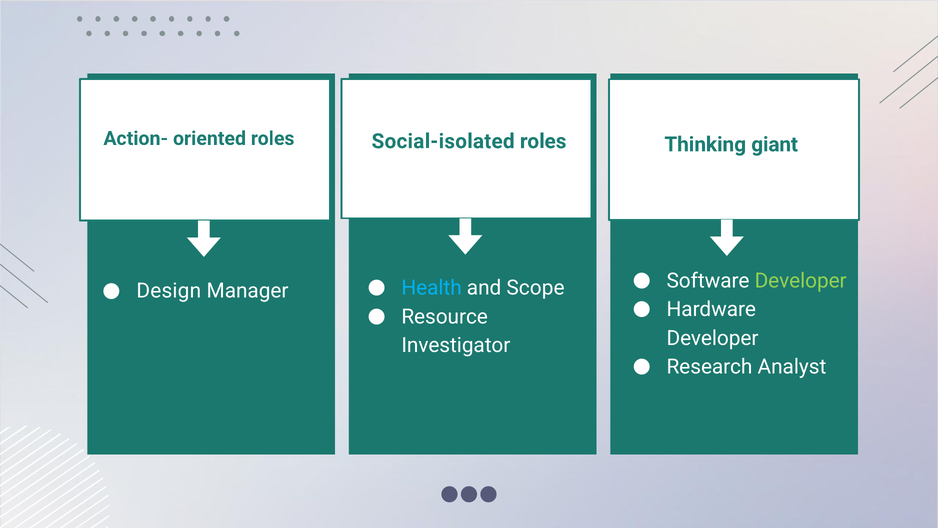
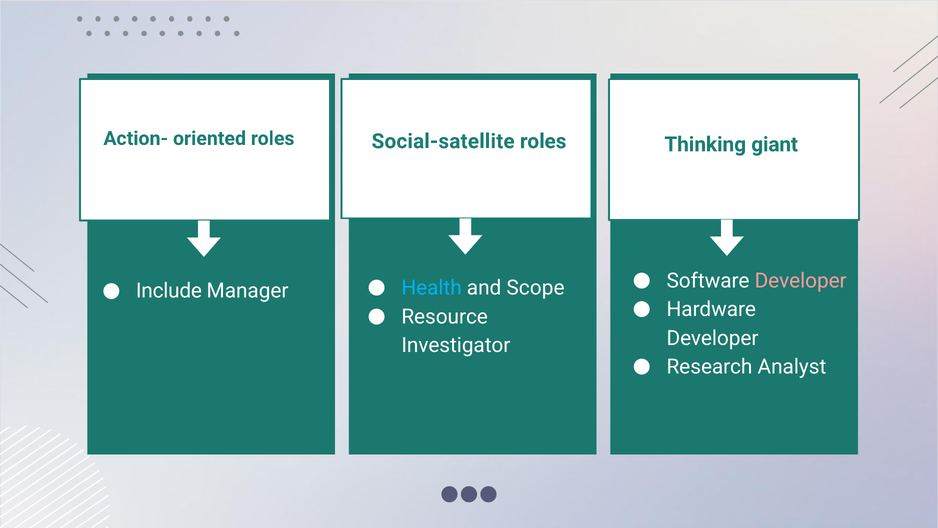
Social-isolated: Social-isolated -> Social-satellite
Developer at (801, 280) colour: light green -> pink
Design: Design -> Include
